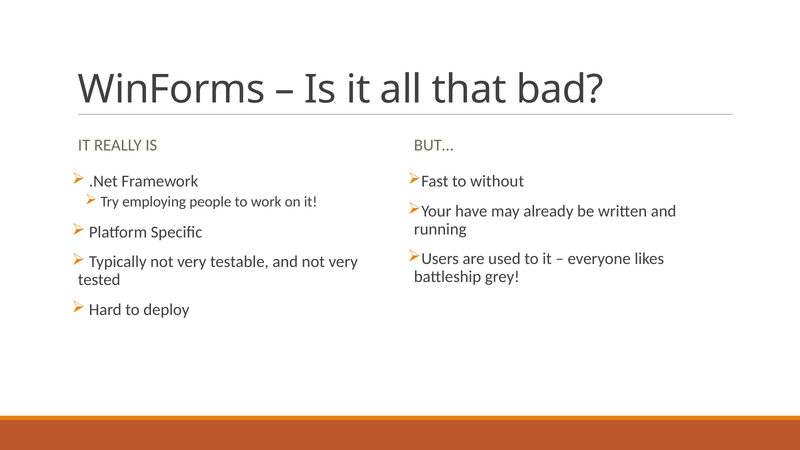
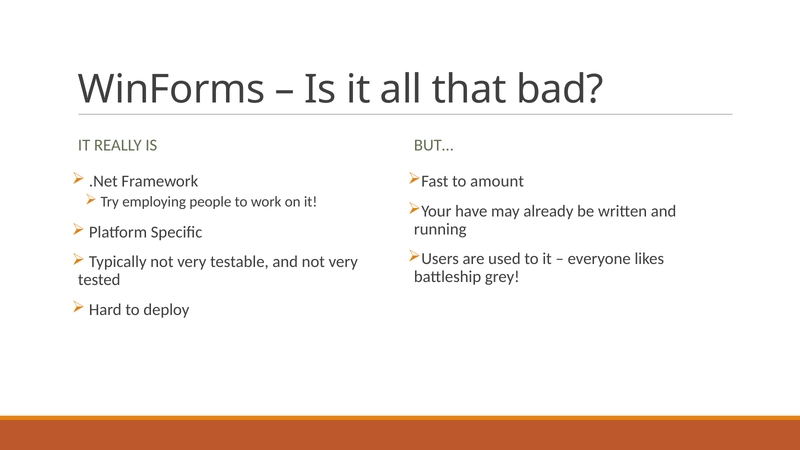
without: without -> amount
